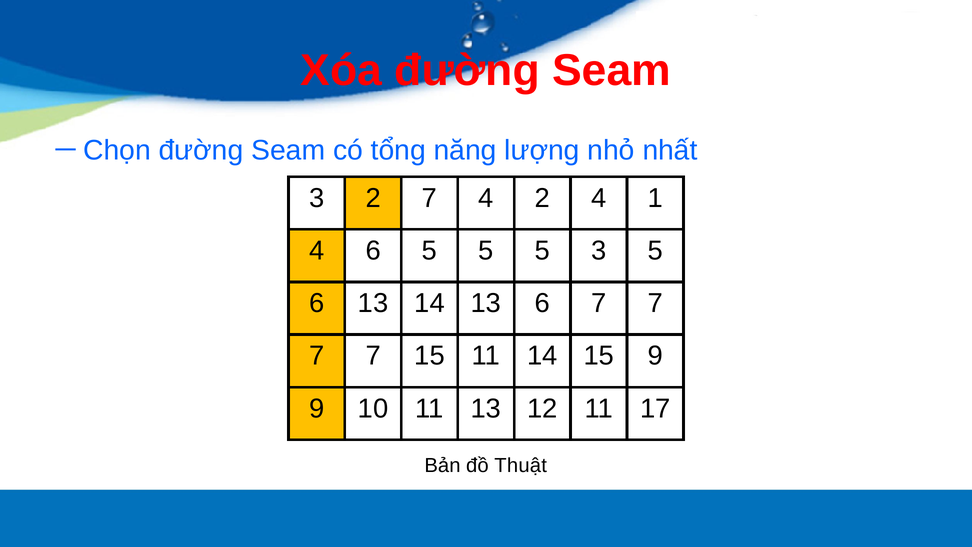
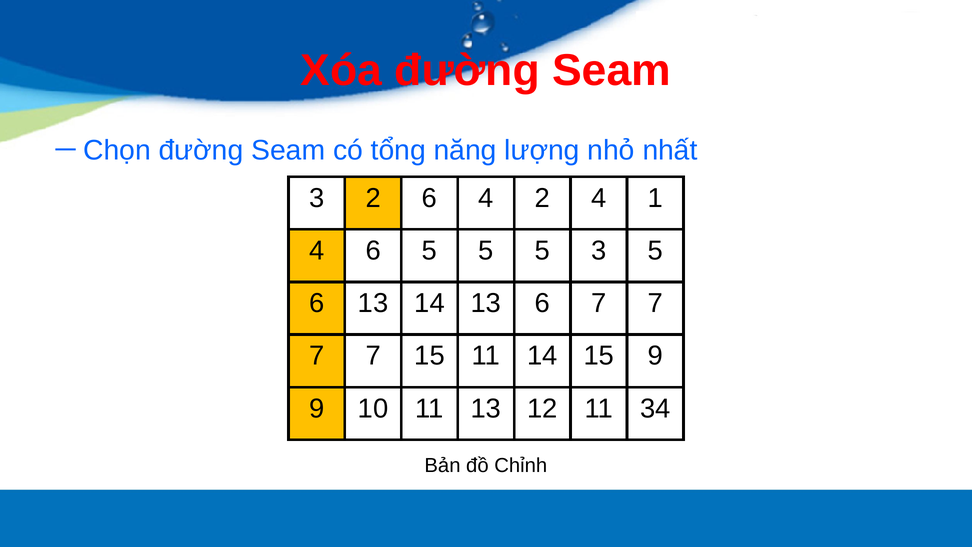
2 7: 7 -> 6
17: 17 -> 34
Thuật: Thuật -> Chỉnh
